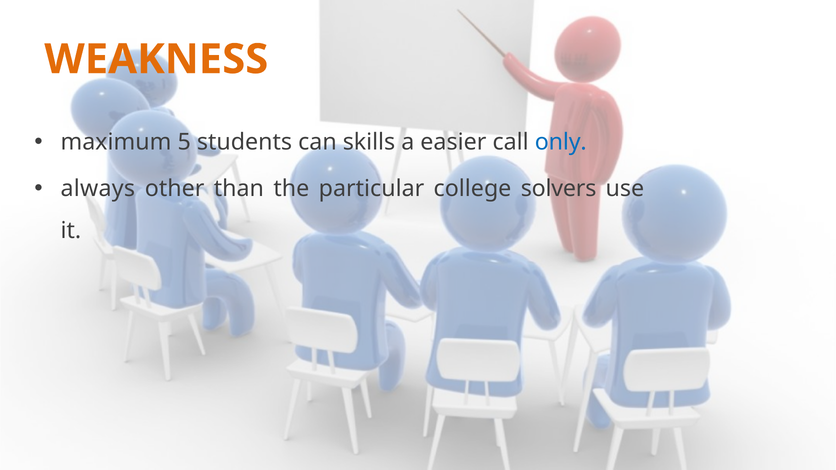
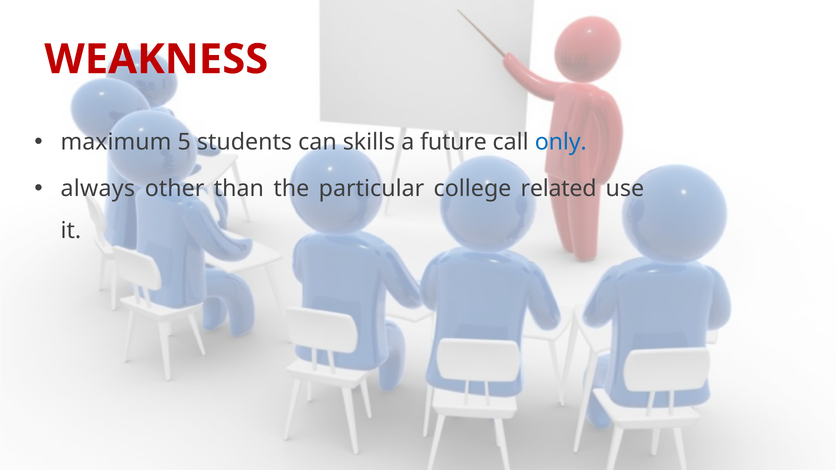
WEAKNESS colour: orange -> red
easier: easier -> future
solvers: solvers -> related
